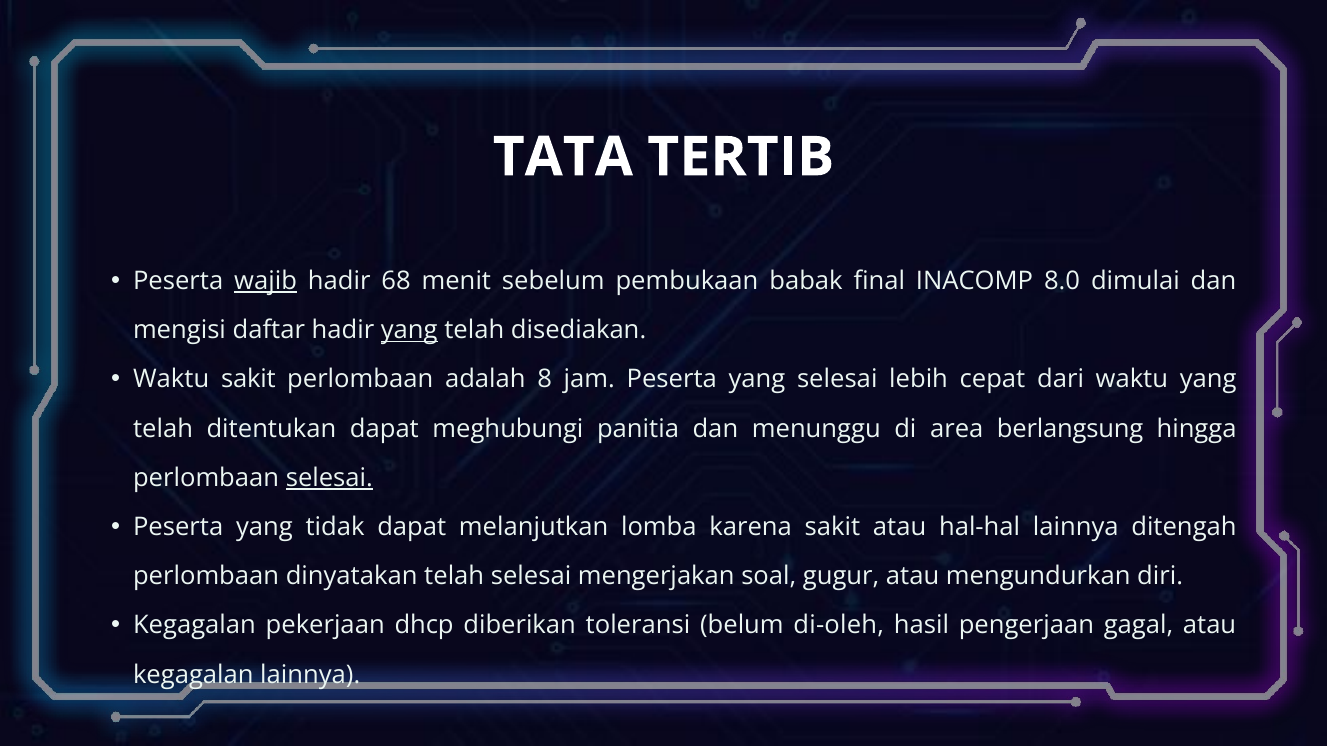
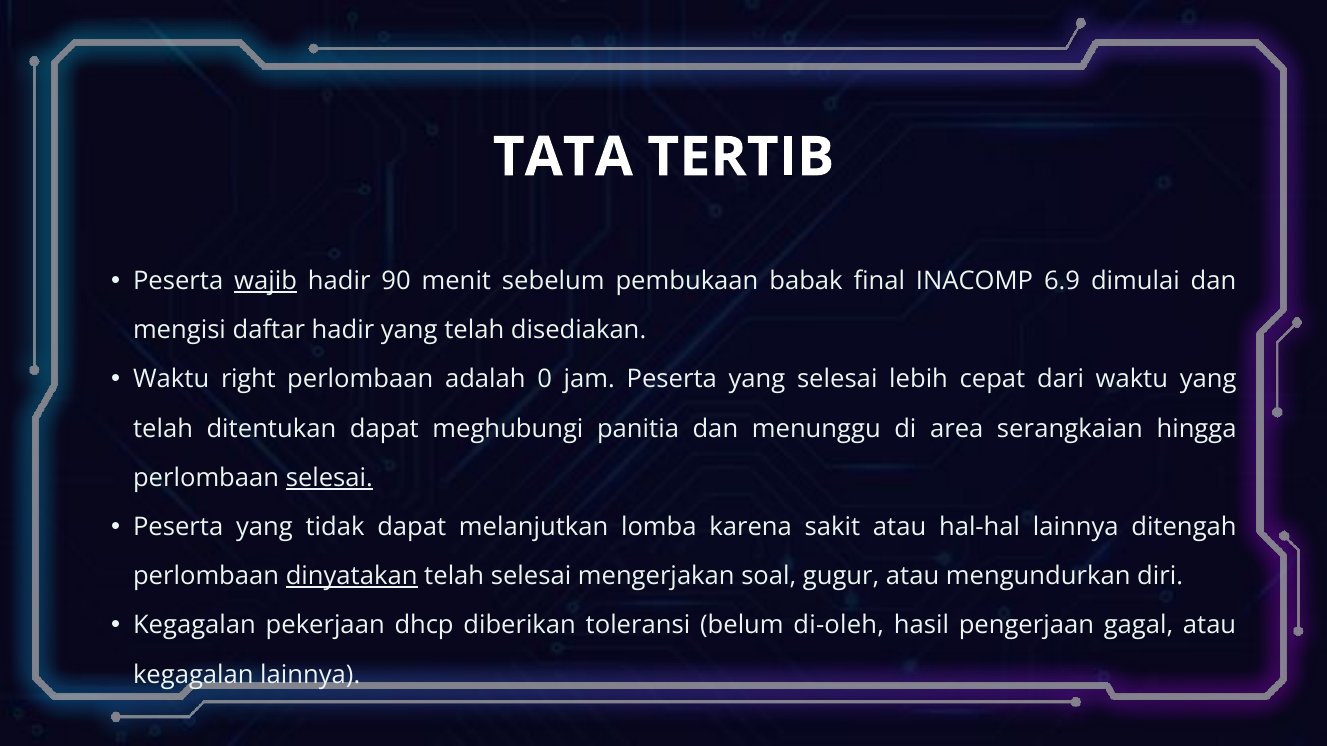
68: 68 -> 90
8.0: 8.0 -> 6.9
yang at (409, 330) underline: present -> none
Waktu sakit: sakit -> right
8: 8 -> 0
berlangsung: berlangsung -> serangkaian
dinyatakan underline: none -> present
